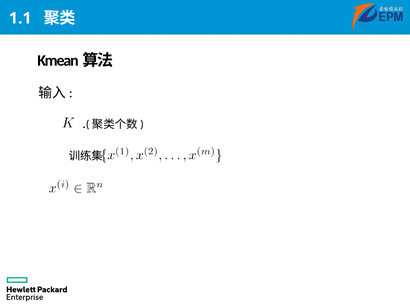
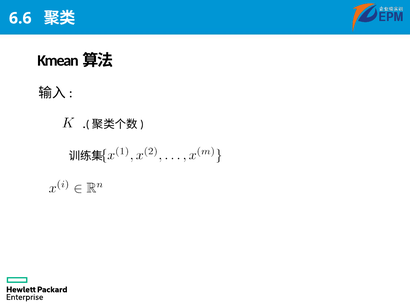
1.1: 1.1 -> 6.6
